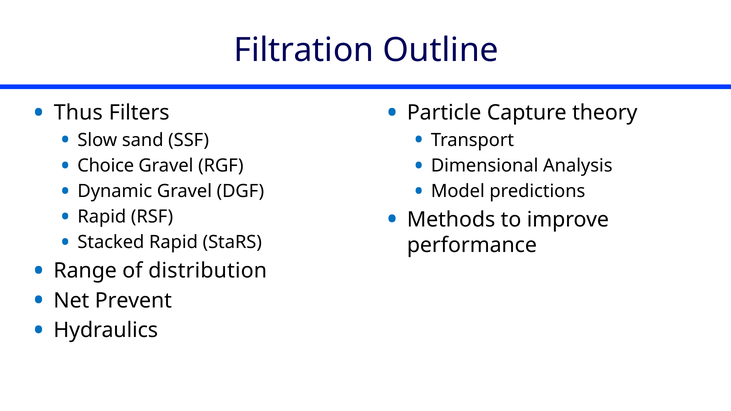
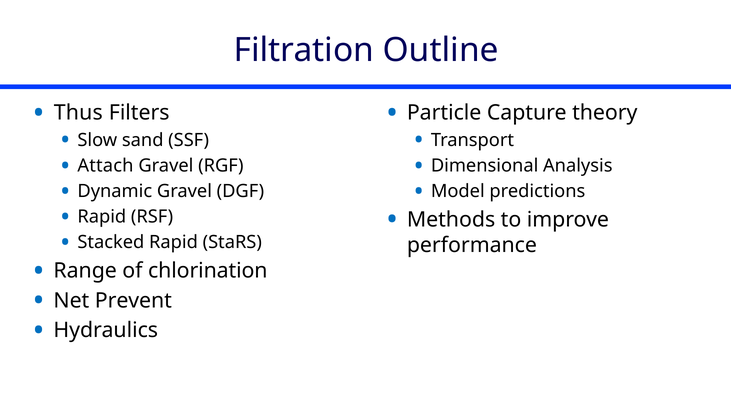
Choice: Choice -> Attach
distribution: distribution -> chlorination
